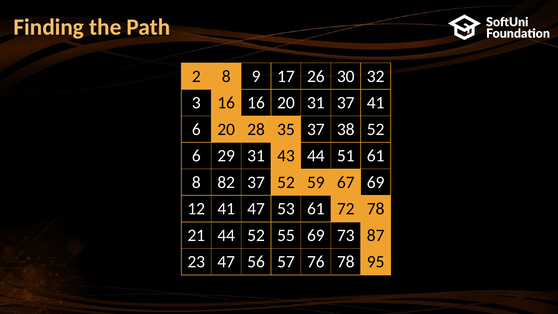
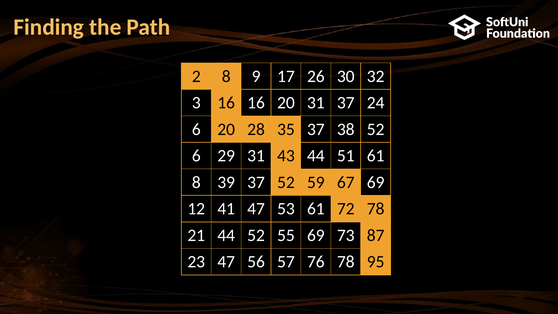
37 41: 41 -> 24
82: 82 -> 39
